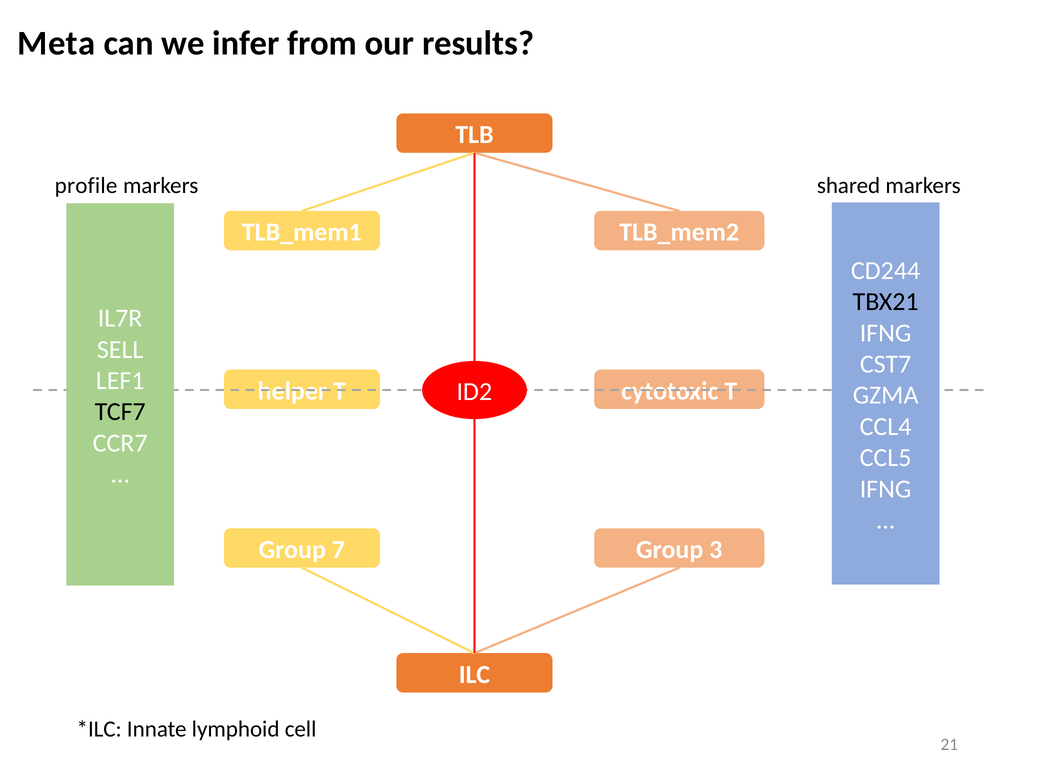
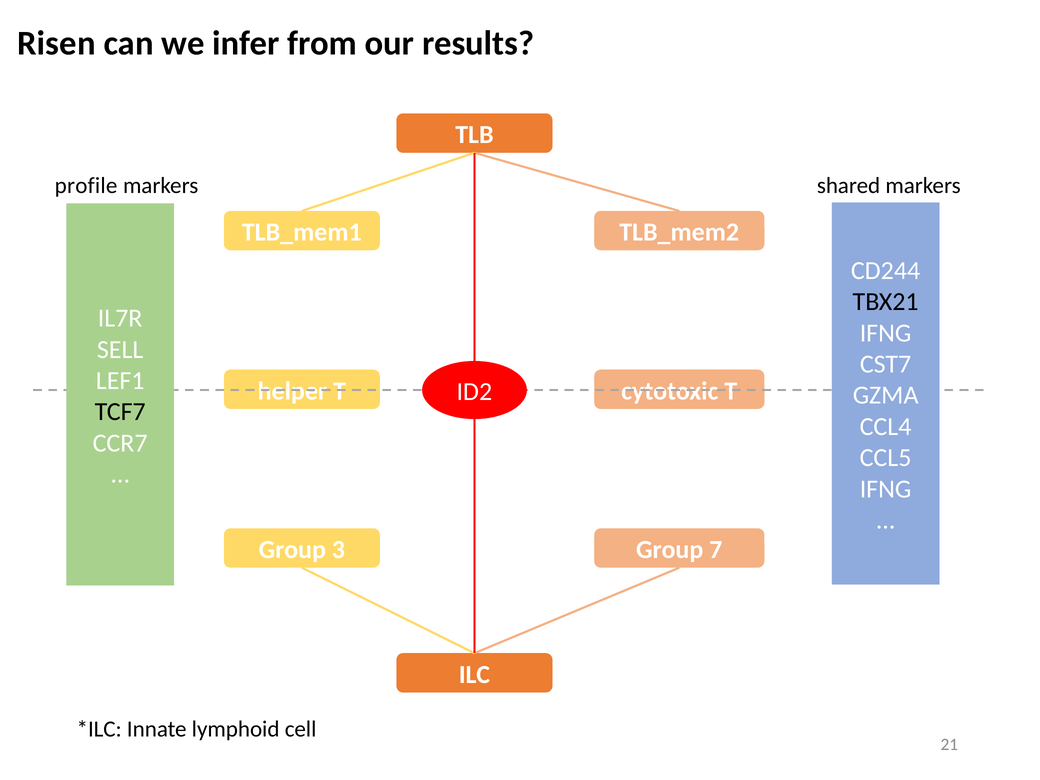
Meta: Meta -> Risen
7: 7 -> 3
3: 3 -> 7
